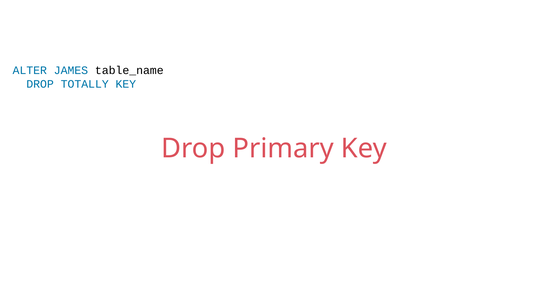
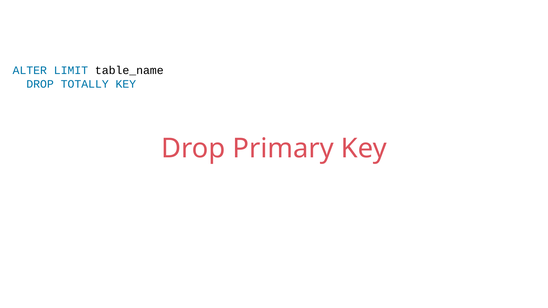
JAMES: JAMES -> LIMIT
